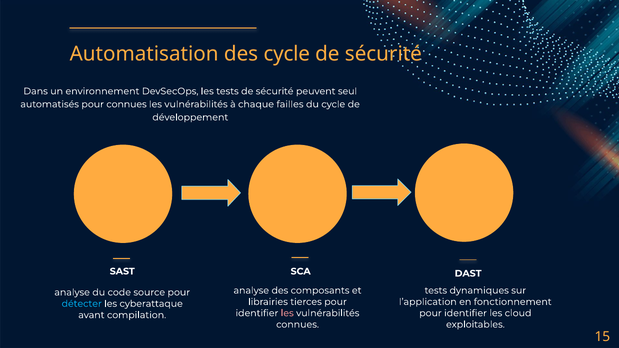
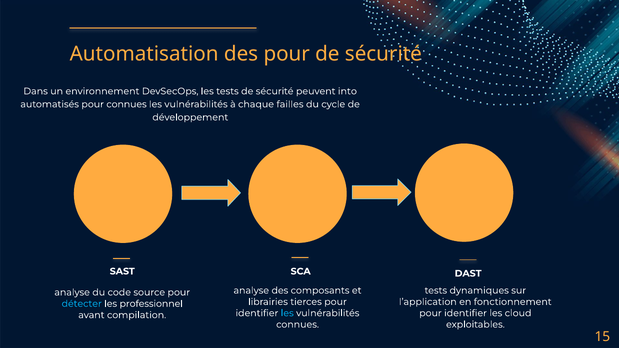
des cycle: cycle -> pour
seul: seul -> into
cyberattaque: cyberattaque -> professionnel
les at (287, 313) colour: pink -> light blue
